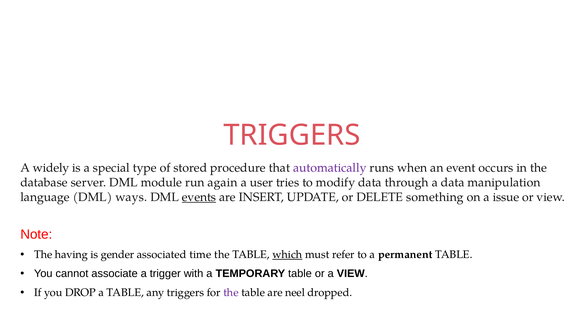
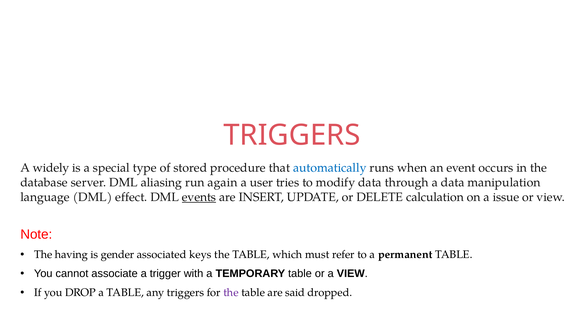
automatically colour: purple -> blue
module: module -> aliasing
ways: ways -> effect
something: something -> calculation
time: time -> keys
which underline: present -> none
neel: neel -> said
